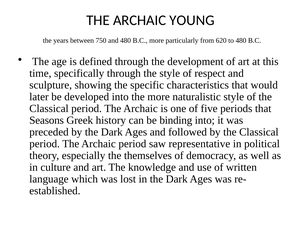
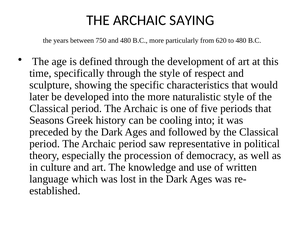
YOUNG: YOUNG -> SAYING
binding: binding -> cooling
themselves: themselves -> procession
